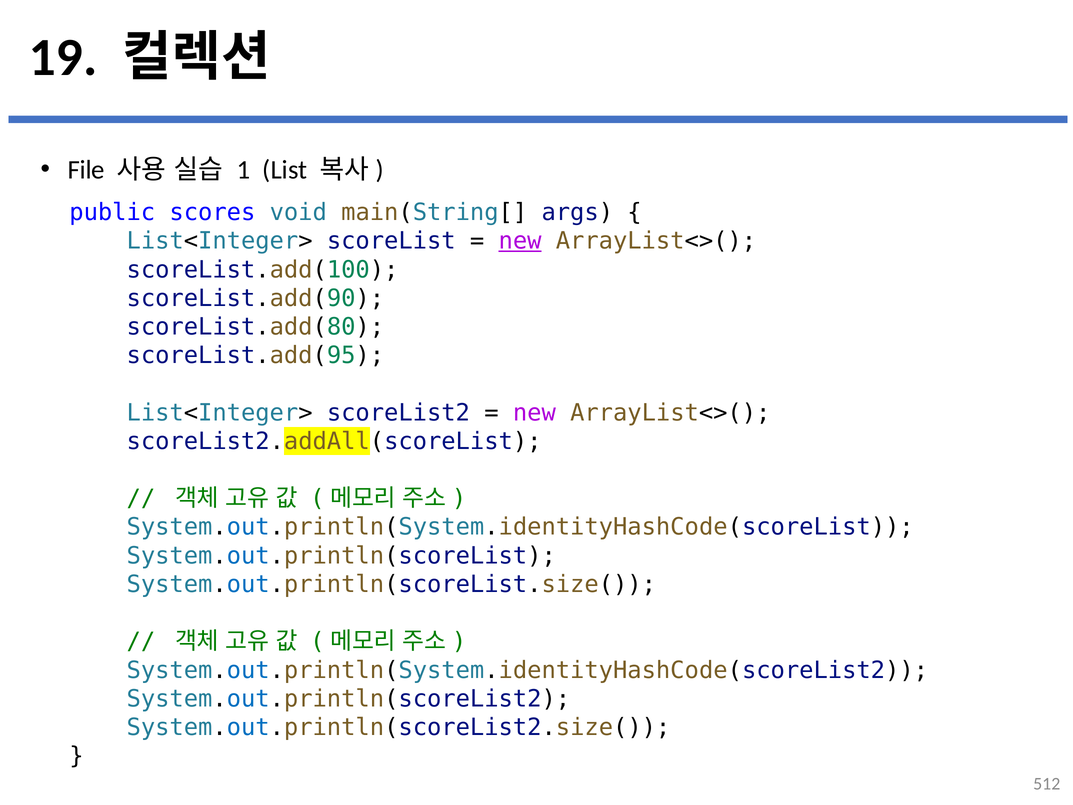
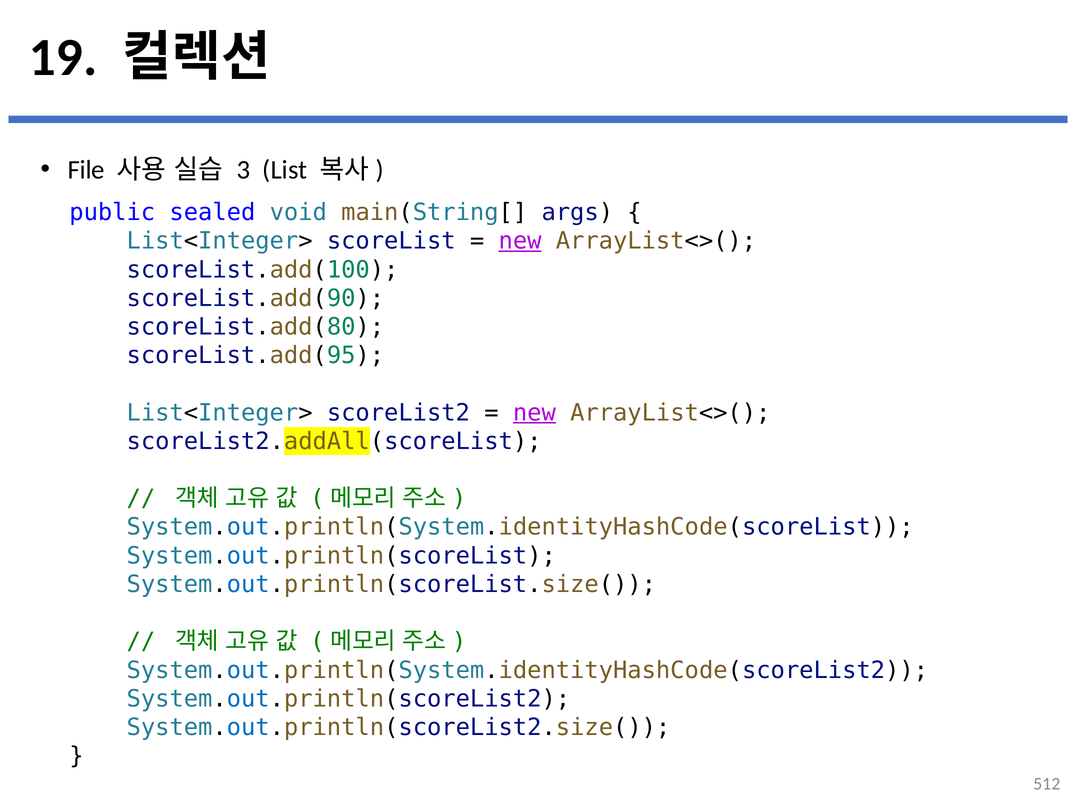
1: 1 -> 3
scores: scores -> sealed
new at (534, 413) underline: none -> present
